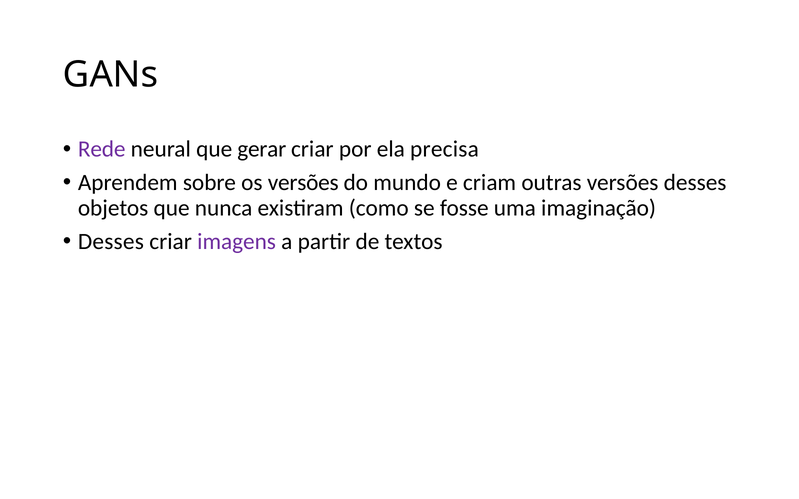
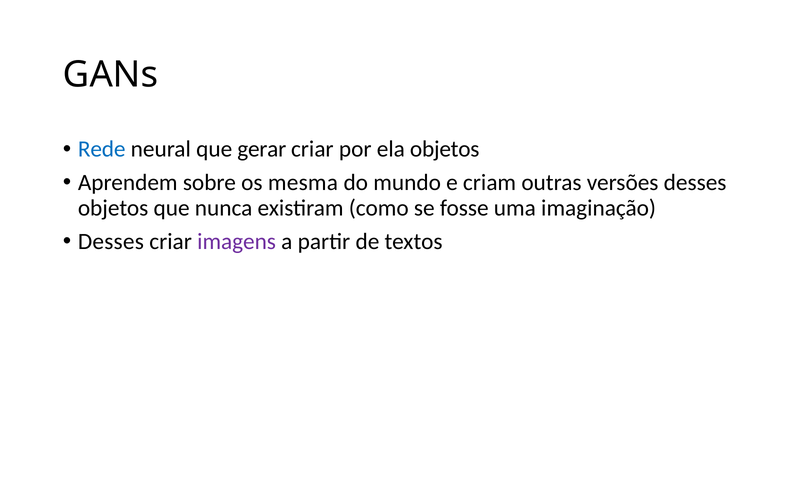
Rede colour: purple -> blue
ela precisa: precisa -> objetos
os versões: versões -> mesma
